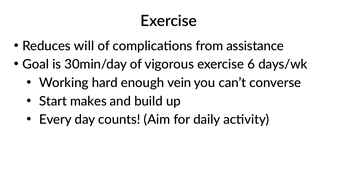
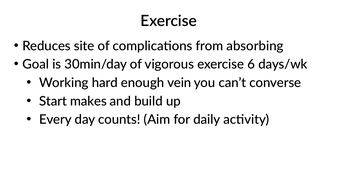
will: will -> site
assistance: assistance -> absorbing
